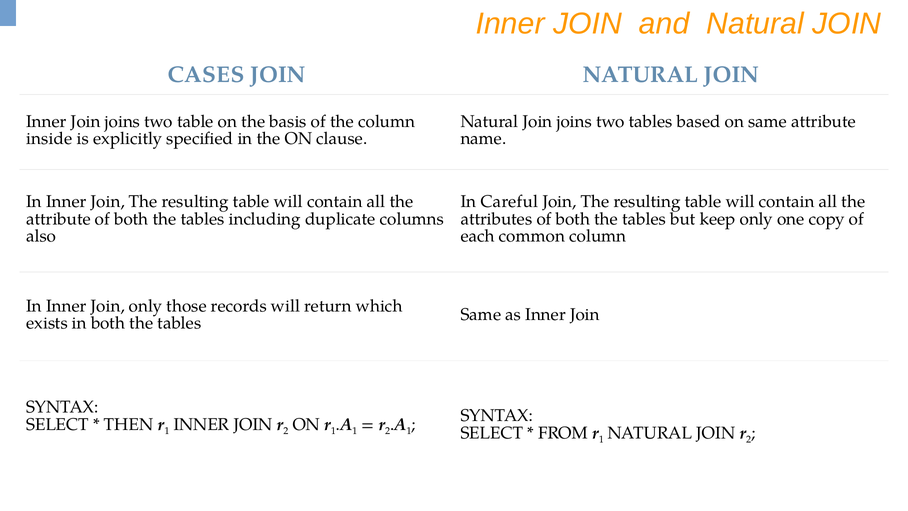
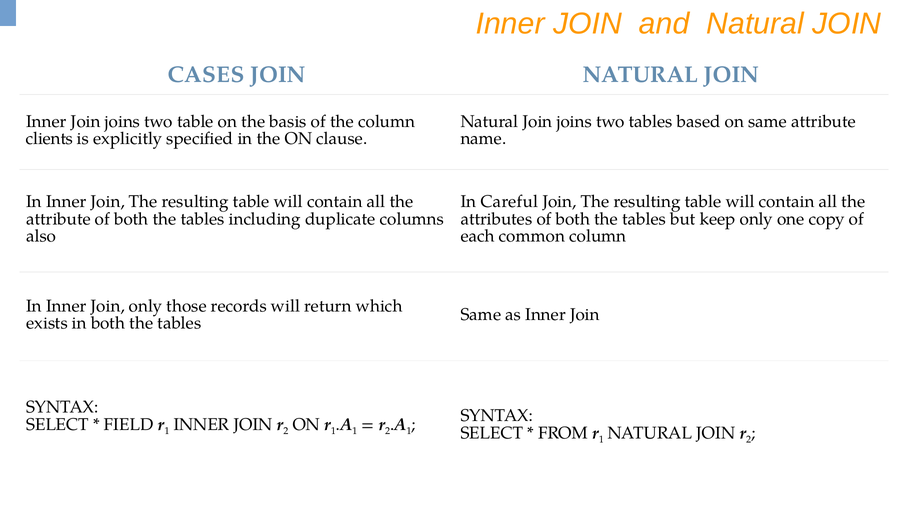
inside: inside -> clients
THEN: THEN -> FIELD
